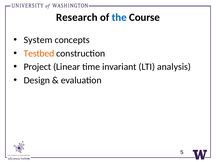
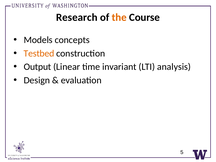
the colour: blue -> orange
System: System -> Models
Project: Project -> Output
